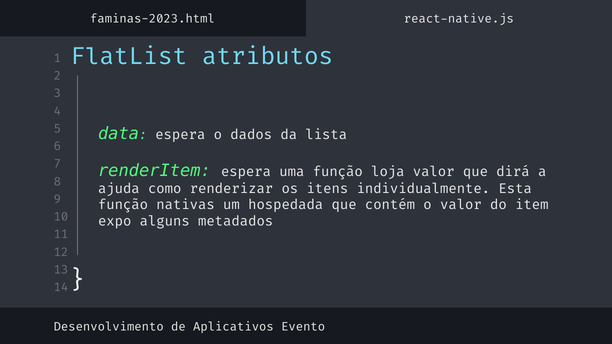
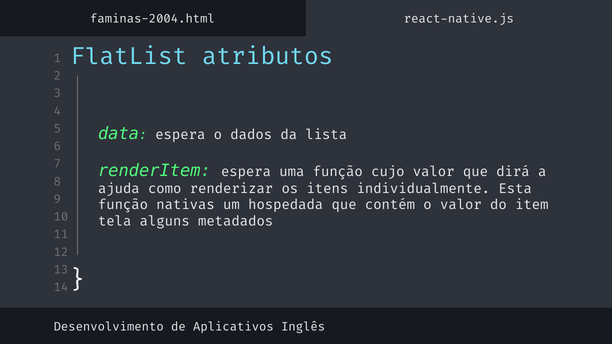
faminas-2023.html: faminas-2023.html -> faminas-2004.html
loja: loja -> cujo
expo: expo -> tela
Evento: Evento -> Inglês
